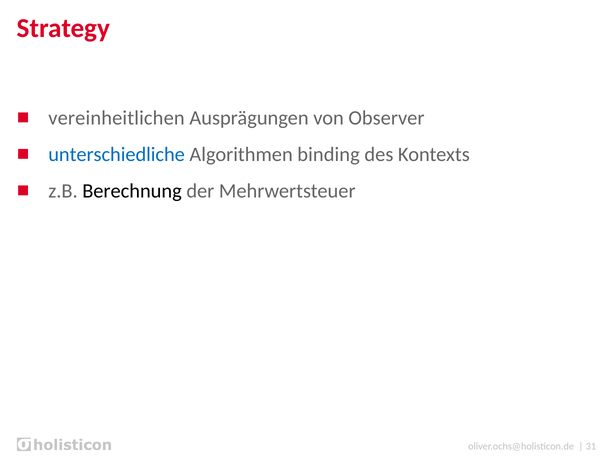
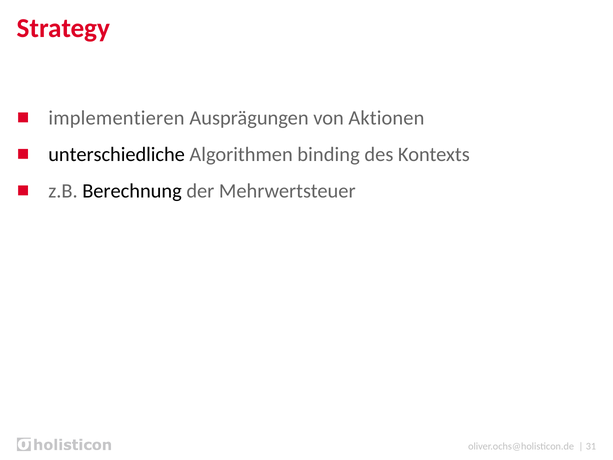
vereinheitlichen: vereinheitlichen -> implementieren
Observer: Observer -> Aktionen
unterschiedliche colour: blue -> black
